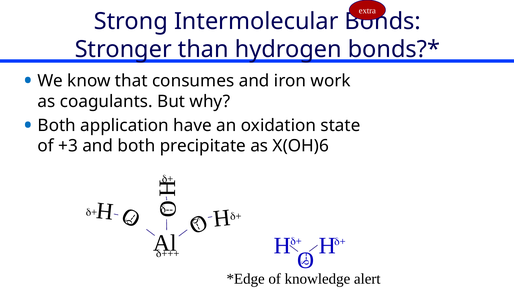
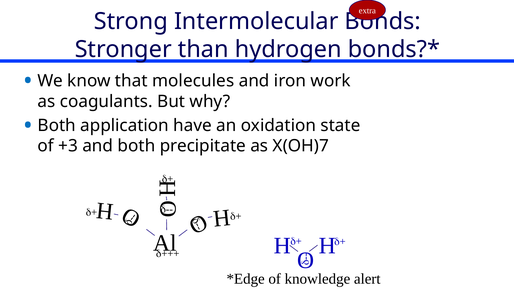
consumes: consumes -> molecules
X(OH)6: X(OH)6 -> X(OH)7
